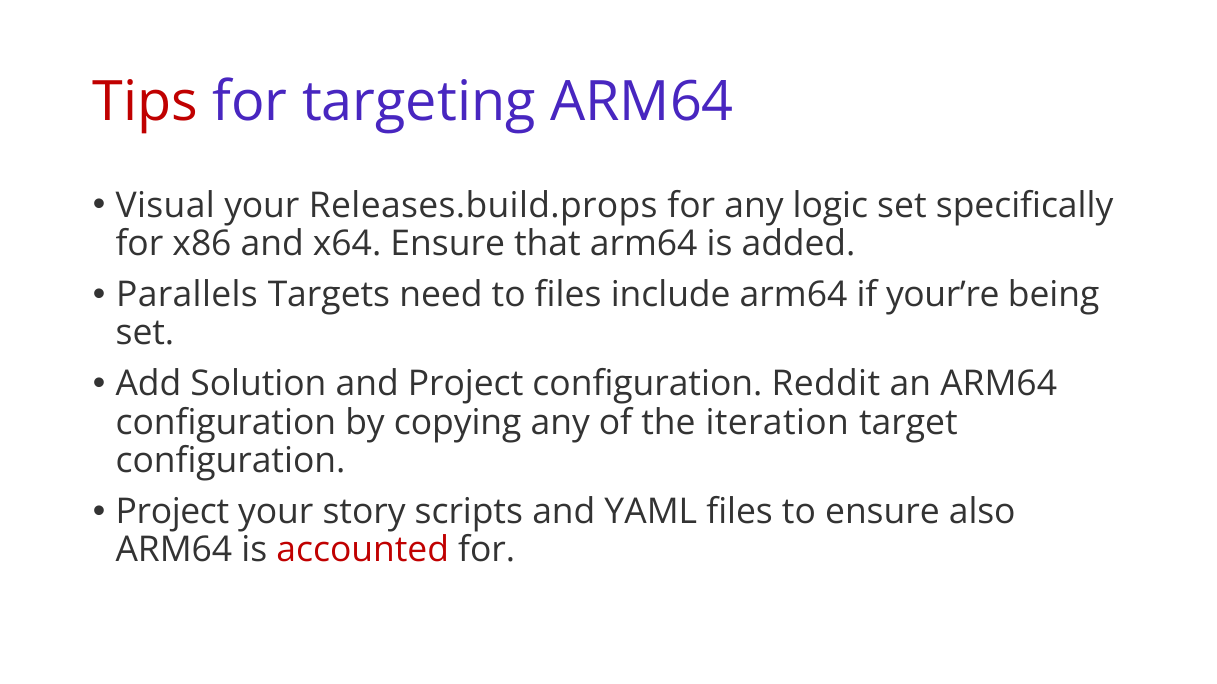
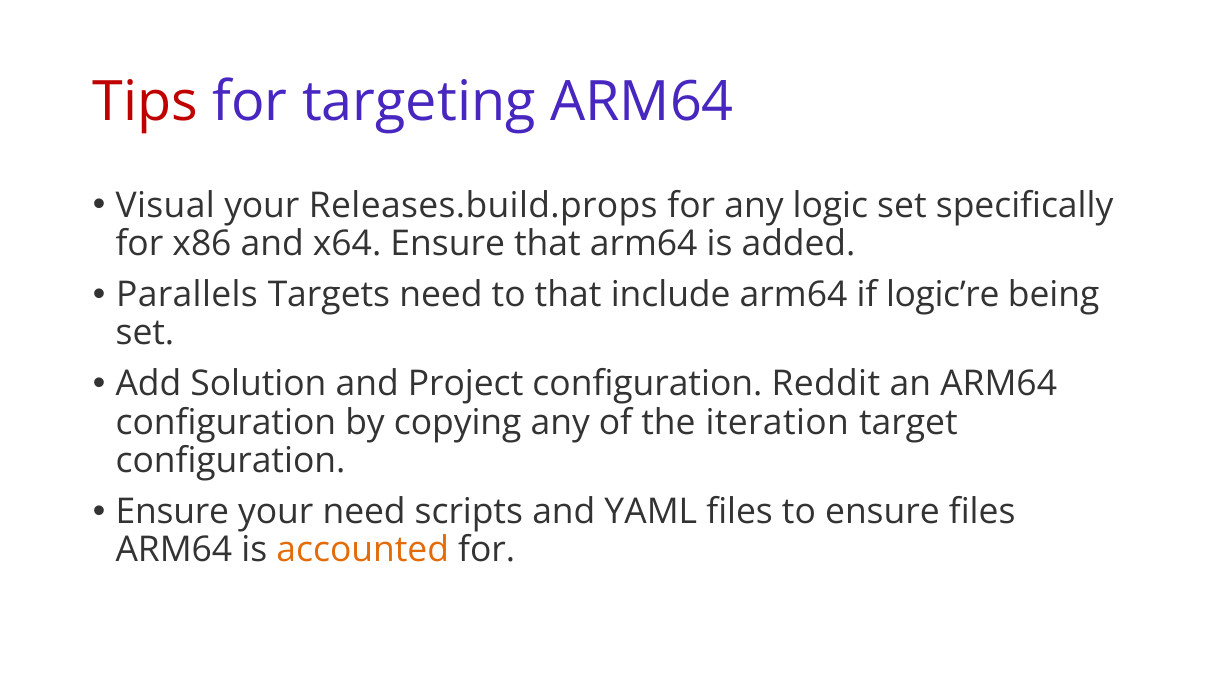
to files: files -> that
your’re: your’re -> logic’re
Project at (172, 512): Project -> Ensure
your story: story -> need
ensure also: also -> files
accounted colour: red -> orange
